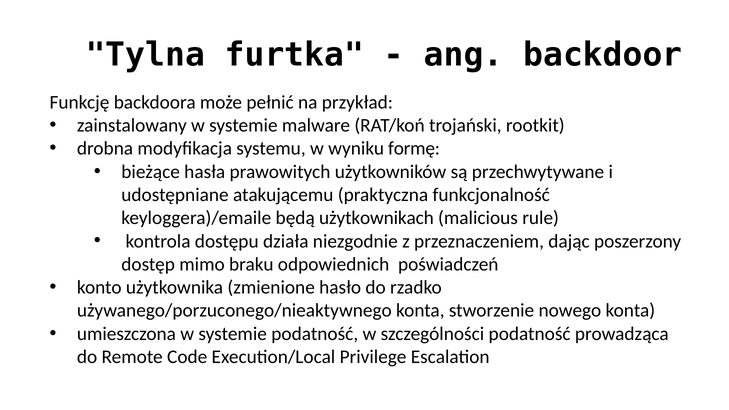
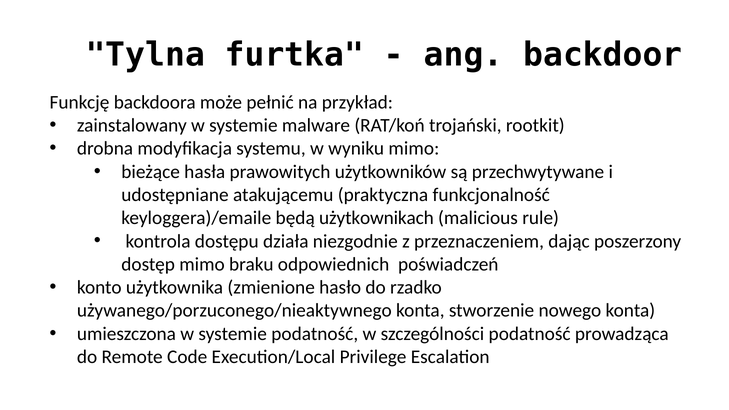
wyniku formę: formę -> mimo
